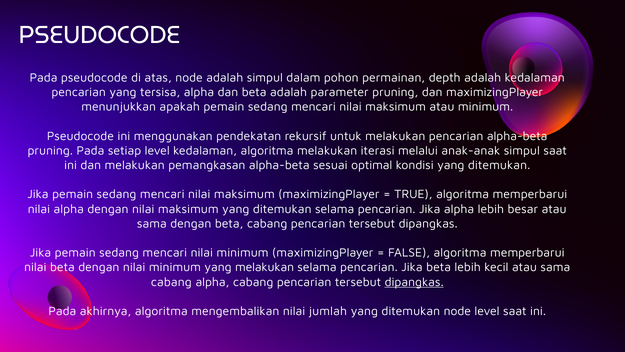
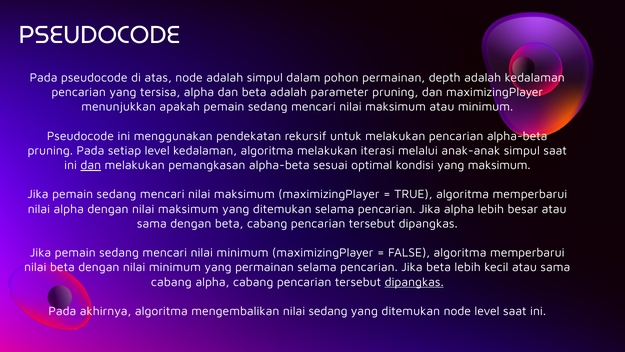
dan at (91, 165) underline: none -> present
kondisi yang ditemukan: ditemukan -> maksimum
yang melakukan: melakukan -> permainan
nilai jumlah: jumlah -> sedang
